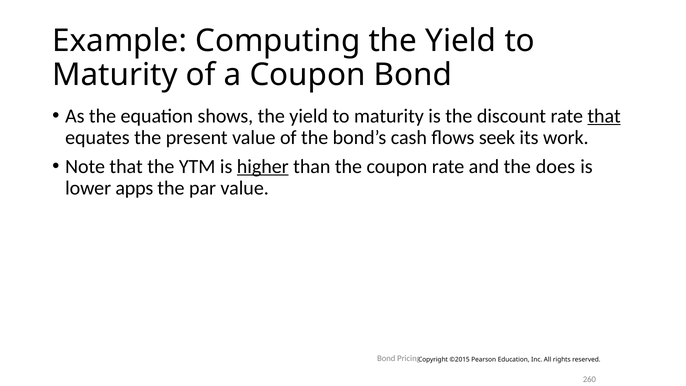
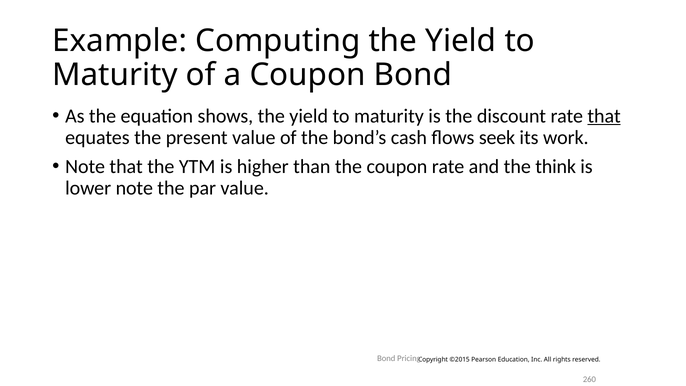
higher underline: present -> none
does: does -> think
lower apps: apps -> note
